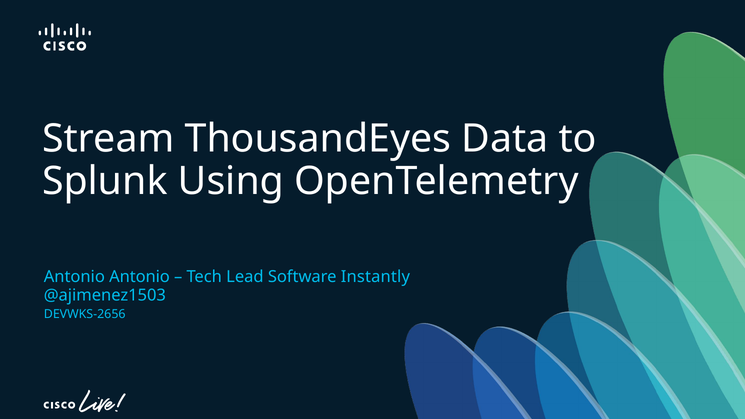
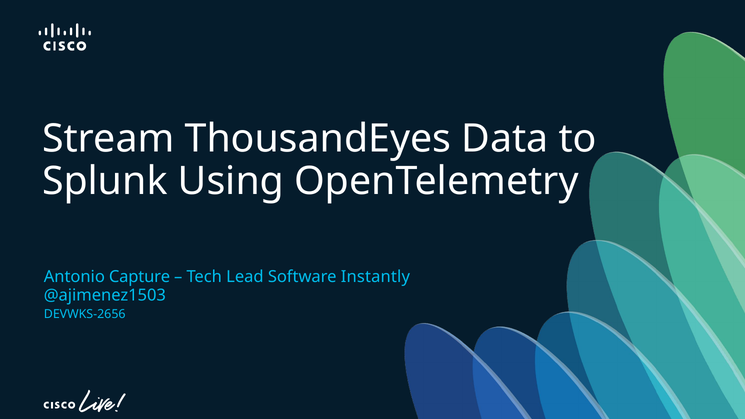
Antonio Antonio: Antonio -> Capture
